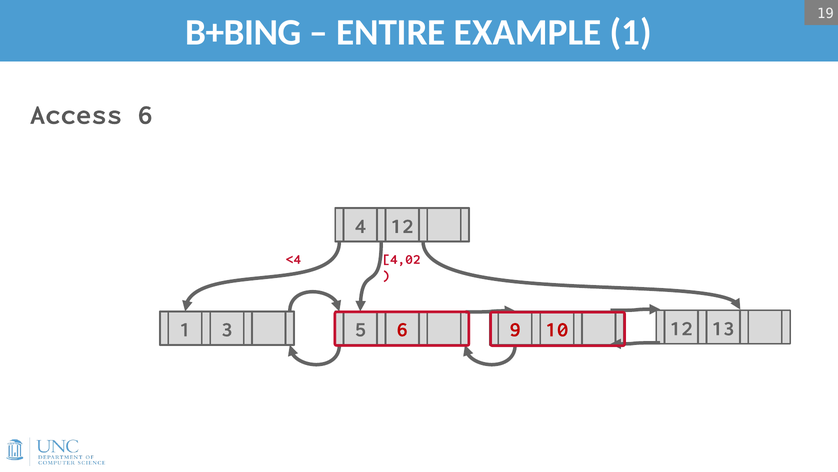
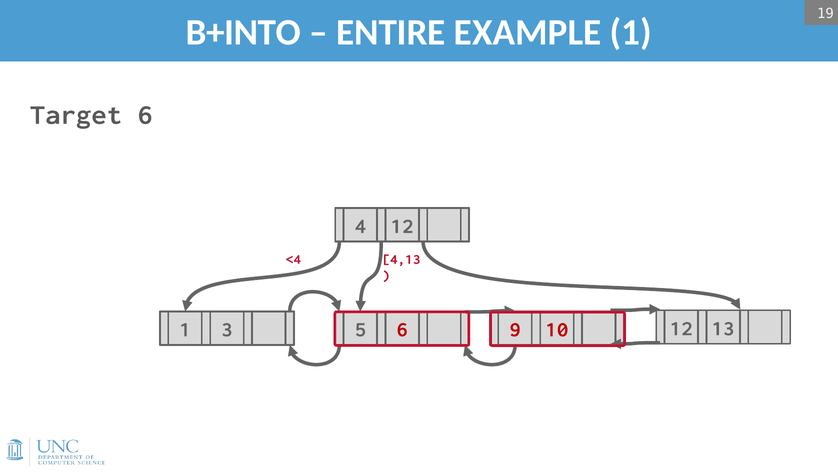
B+BING: B+BING -> B+INTO
Access: Access -> Target
4,02: 4,02 -> 4,13
